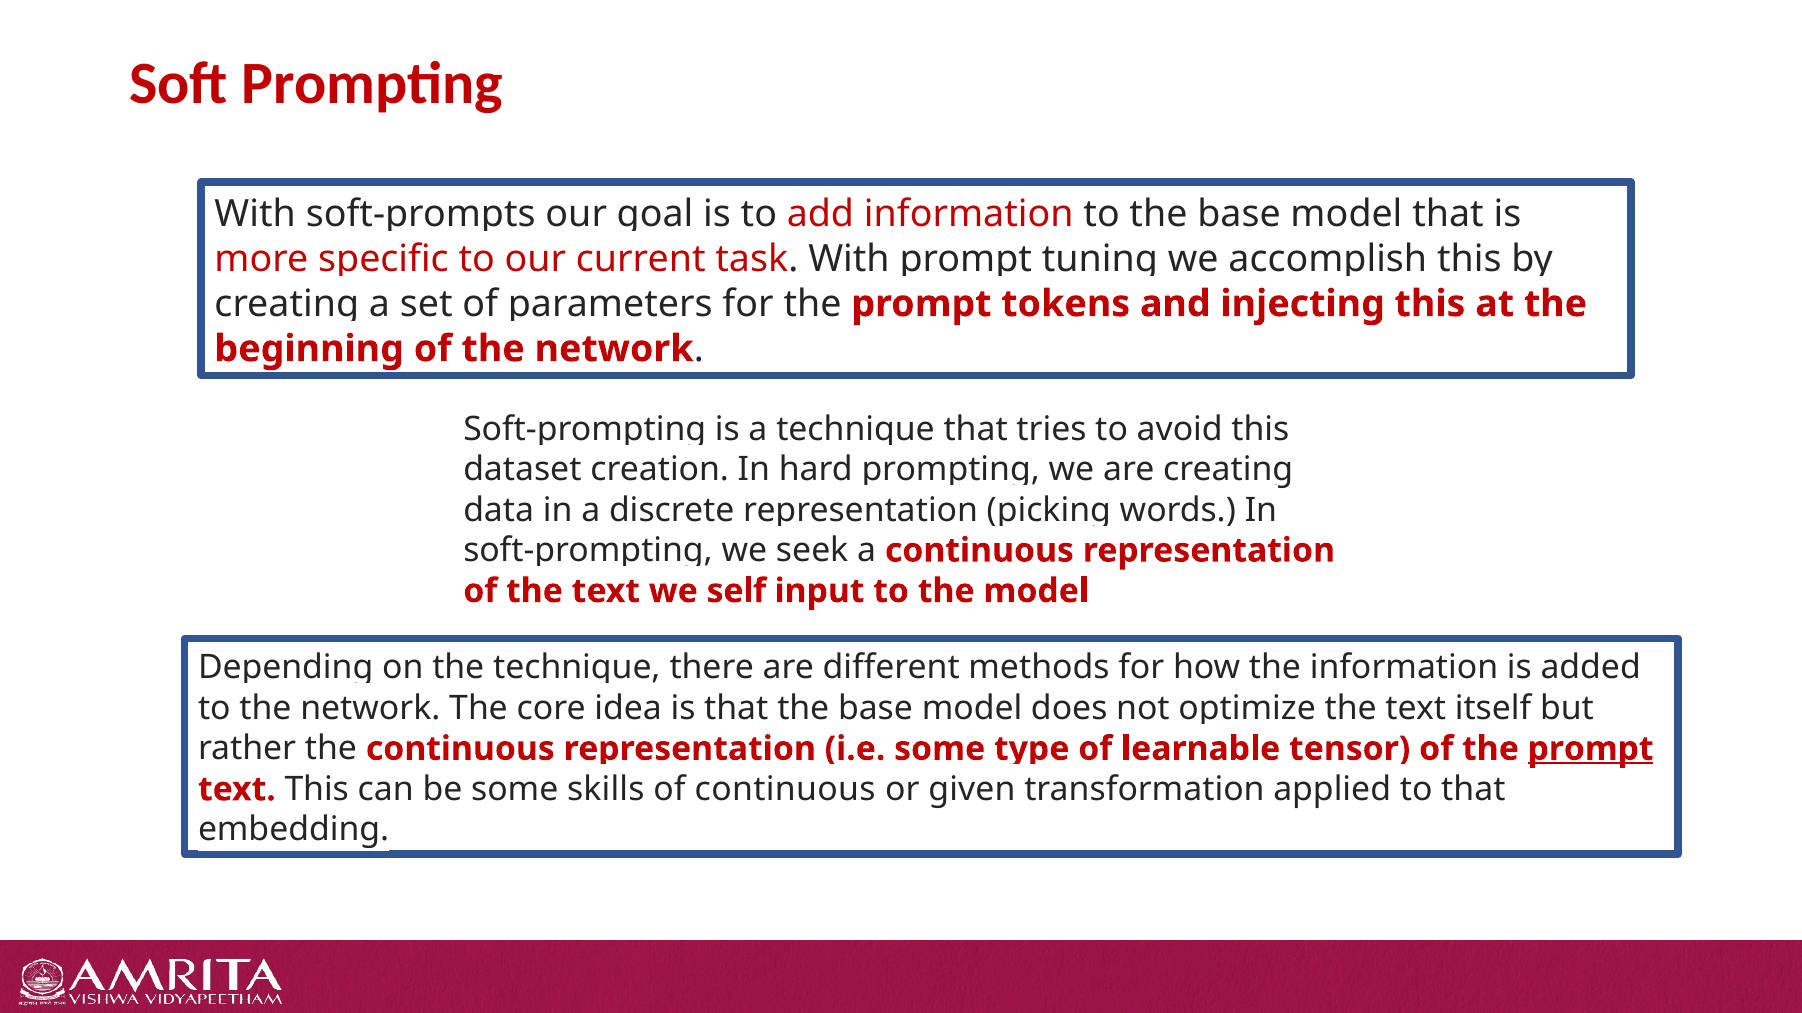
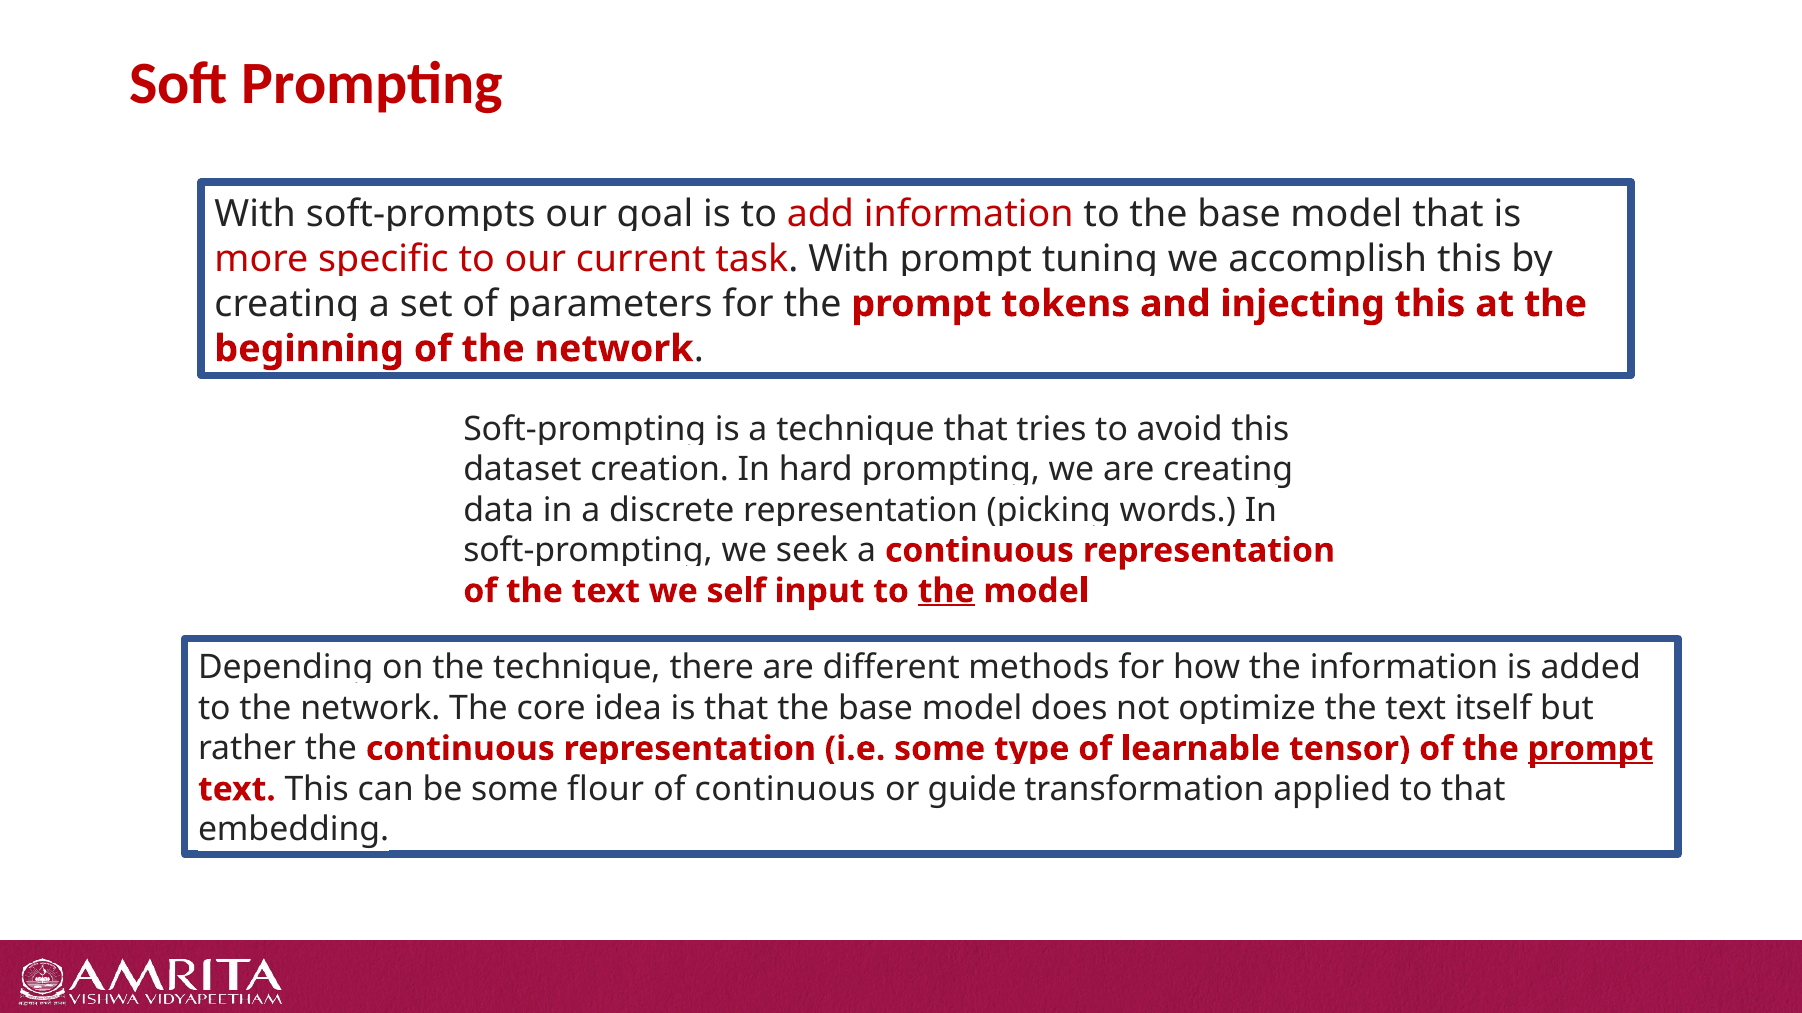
the at (946, 591) underline: none -> present
skills: skills -> flour
given: given -> guide
